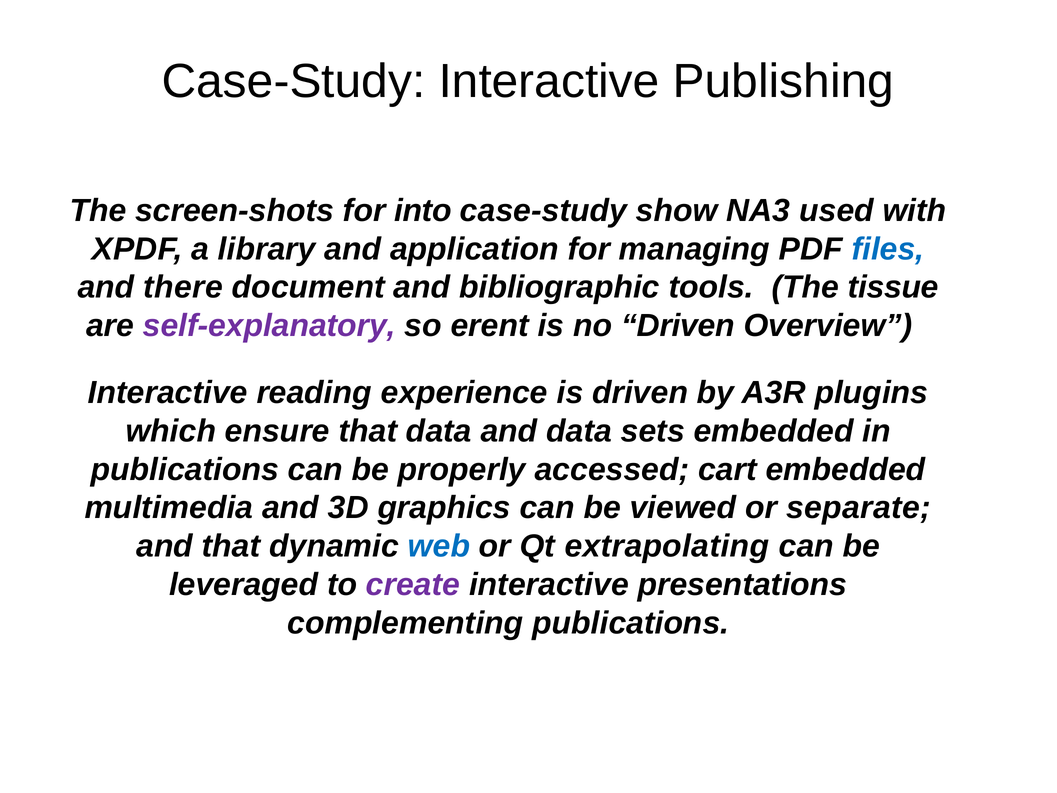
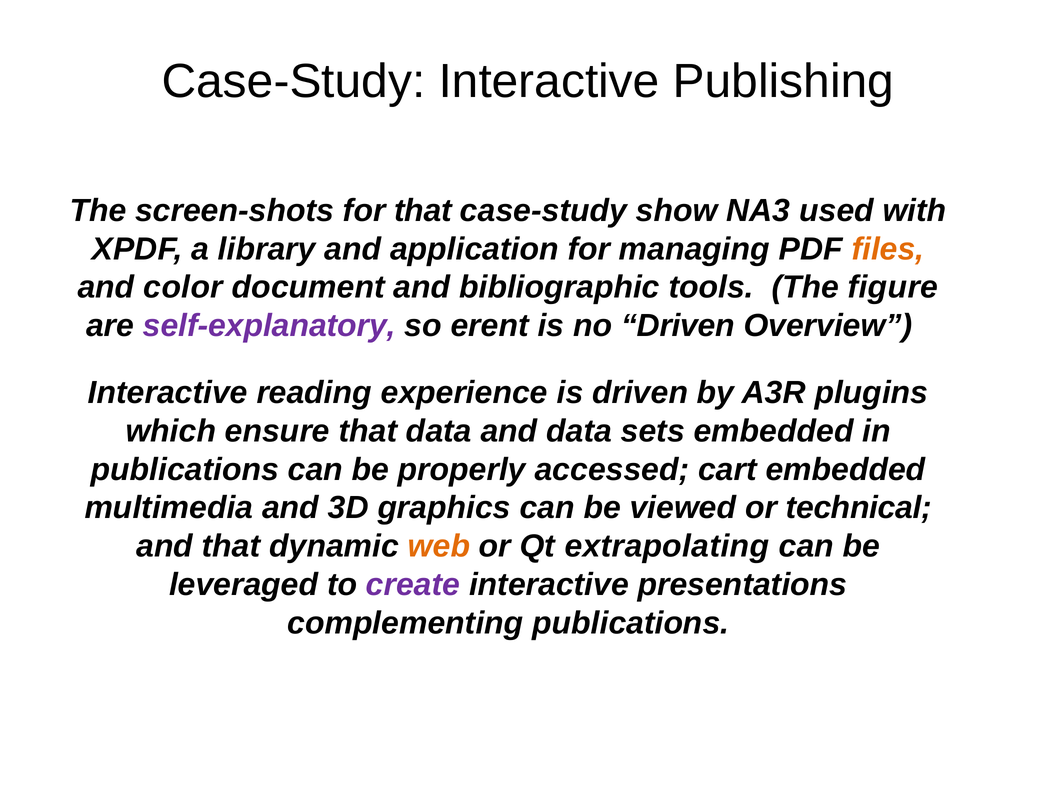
for into: into -> that
files colour: blue -> orange
there: there -> color
tissue: tissue -> figure
separate: separate -> technical
web colour: blue -> orange
